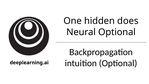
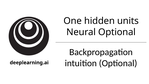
does: does -> units
